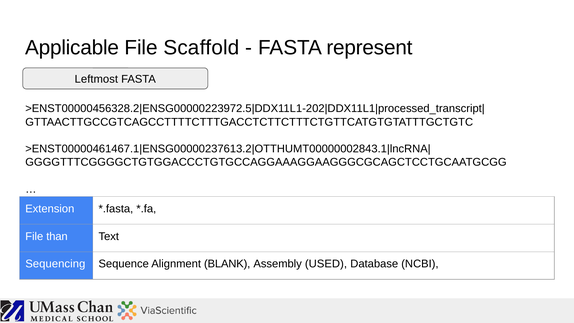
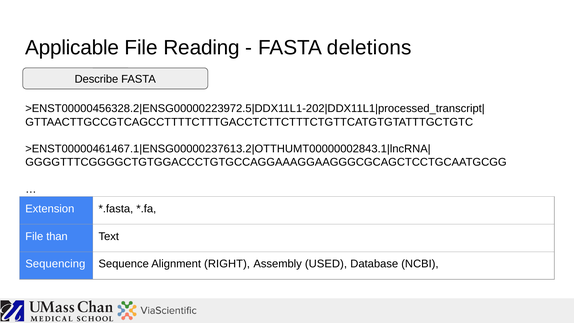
Scaffold: Scaffold -> Reading
represent: represent -> deletions
Leftmost: Leftmost -> Describe
BLANK: BLANK -> RIGHT
